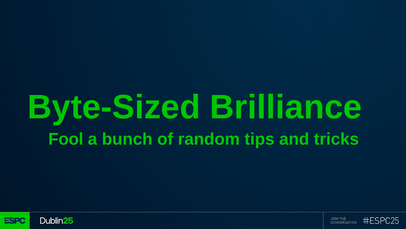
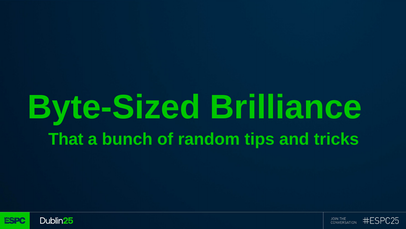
Fool: Fool -> That
